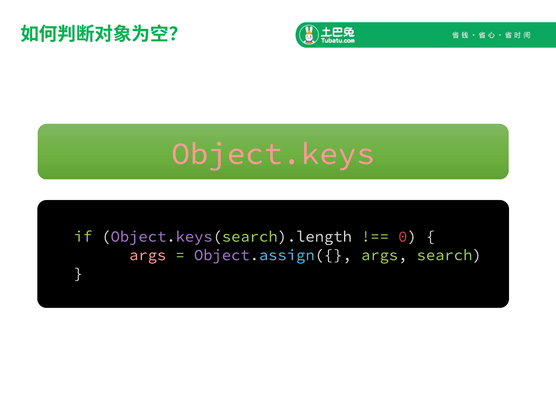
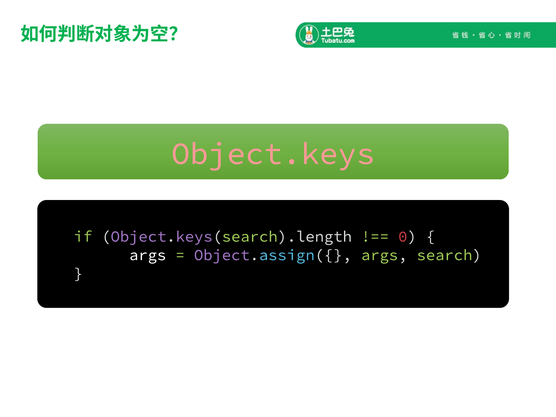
args at (148, 255) colour: pink -> white
